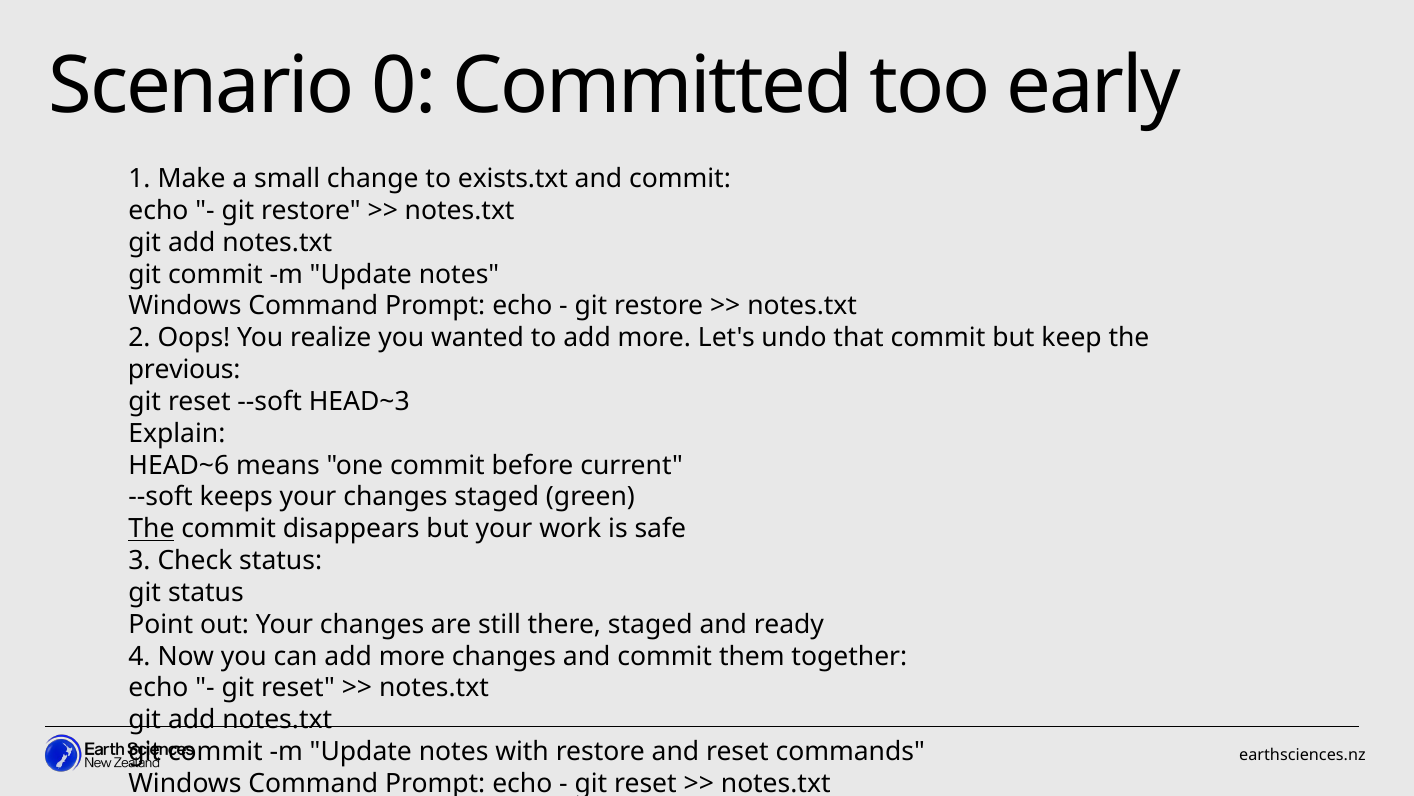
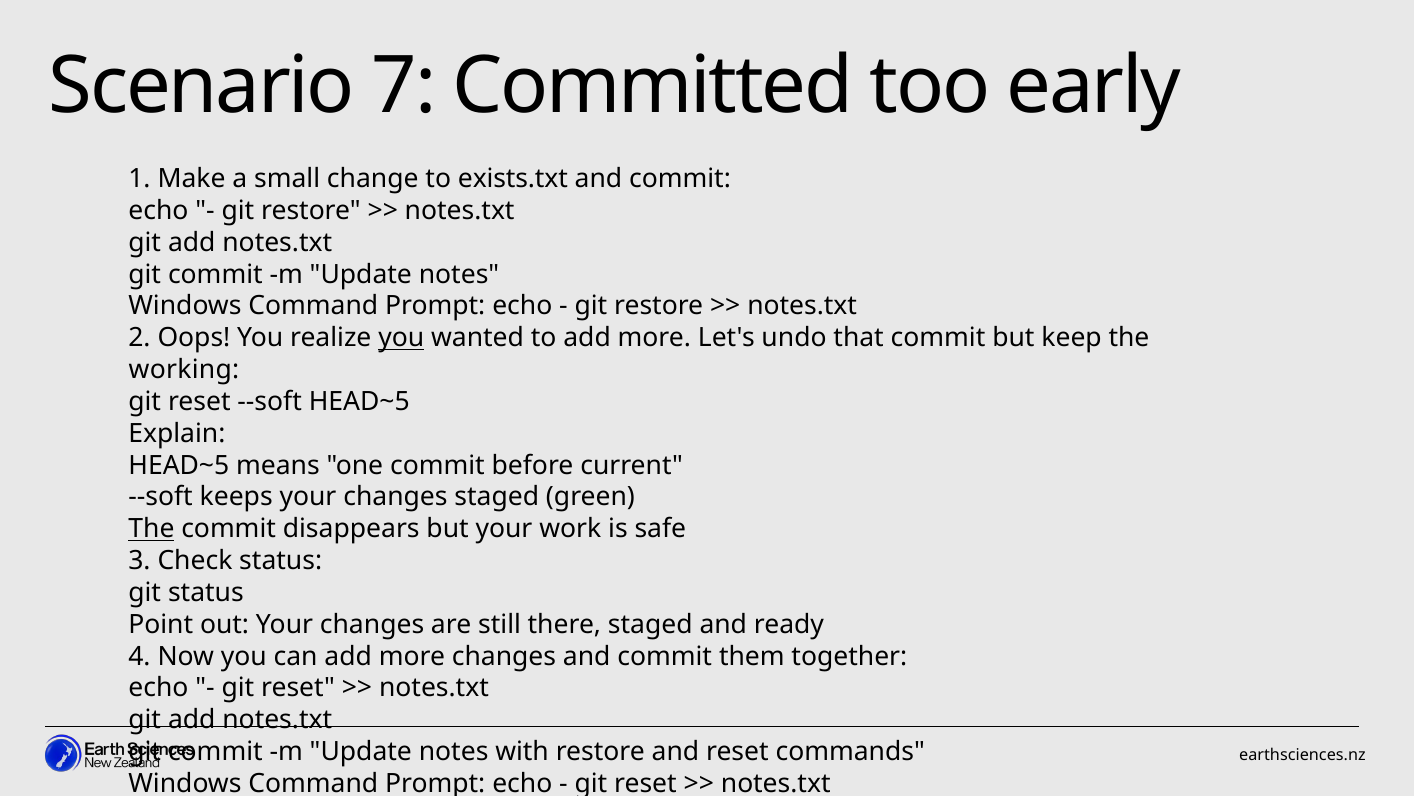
0: 0 -> 7
you at (401, 338) underline: none -> present
previous: previous -> working
--soft HEAD~3: HEAD~3 -> HEAD~5
HEAD~6 at (179, 465): HEAD~6 -> HEAD~5
